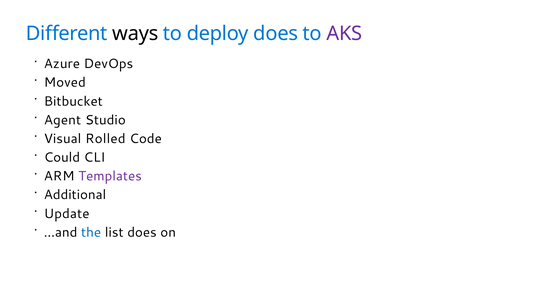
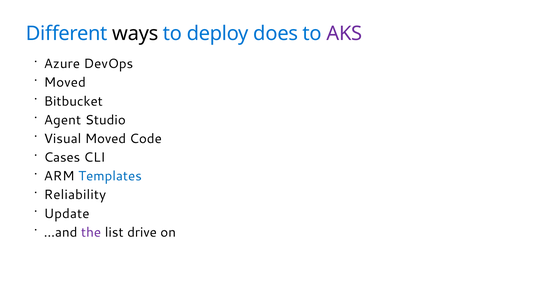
Visual Rolled: Rolled -> Moved
Could: Could -> Cases
Templates colour: purple -> blue
Additional: Additional -> Reliability
the colour: blue -> purple
list does: does -> drive
